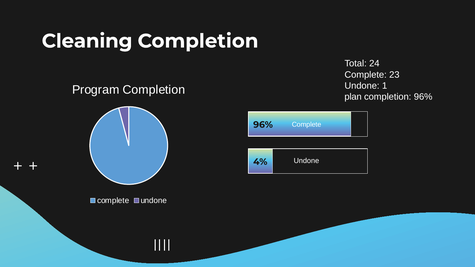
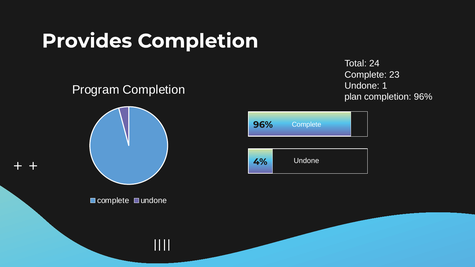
Cleaning: Cleaning -> Provides
